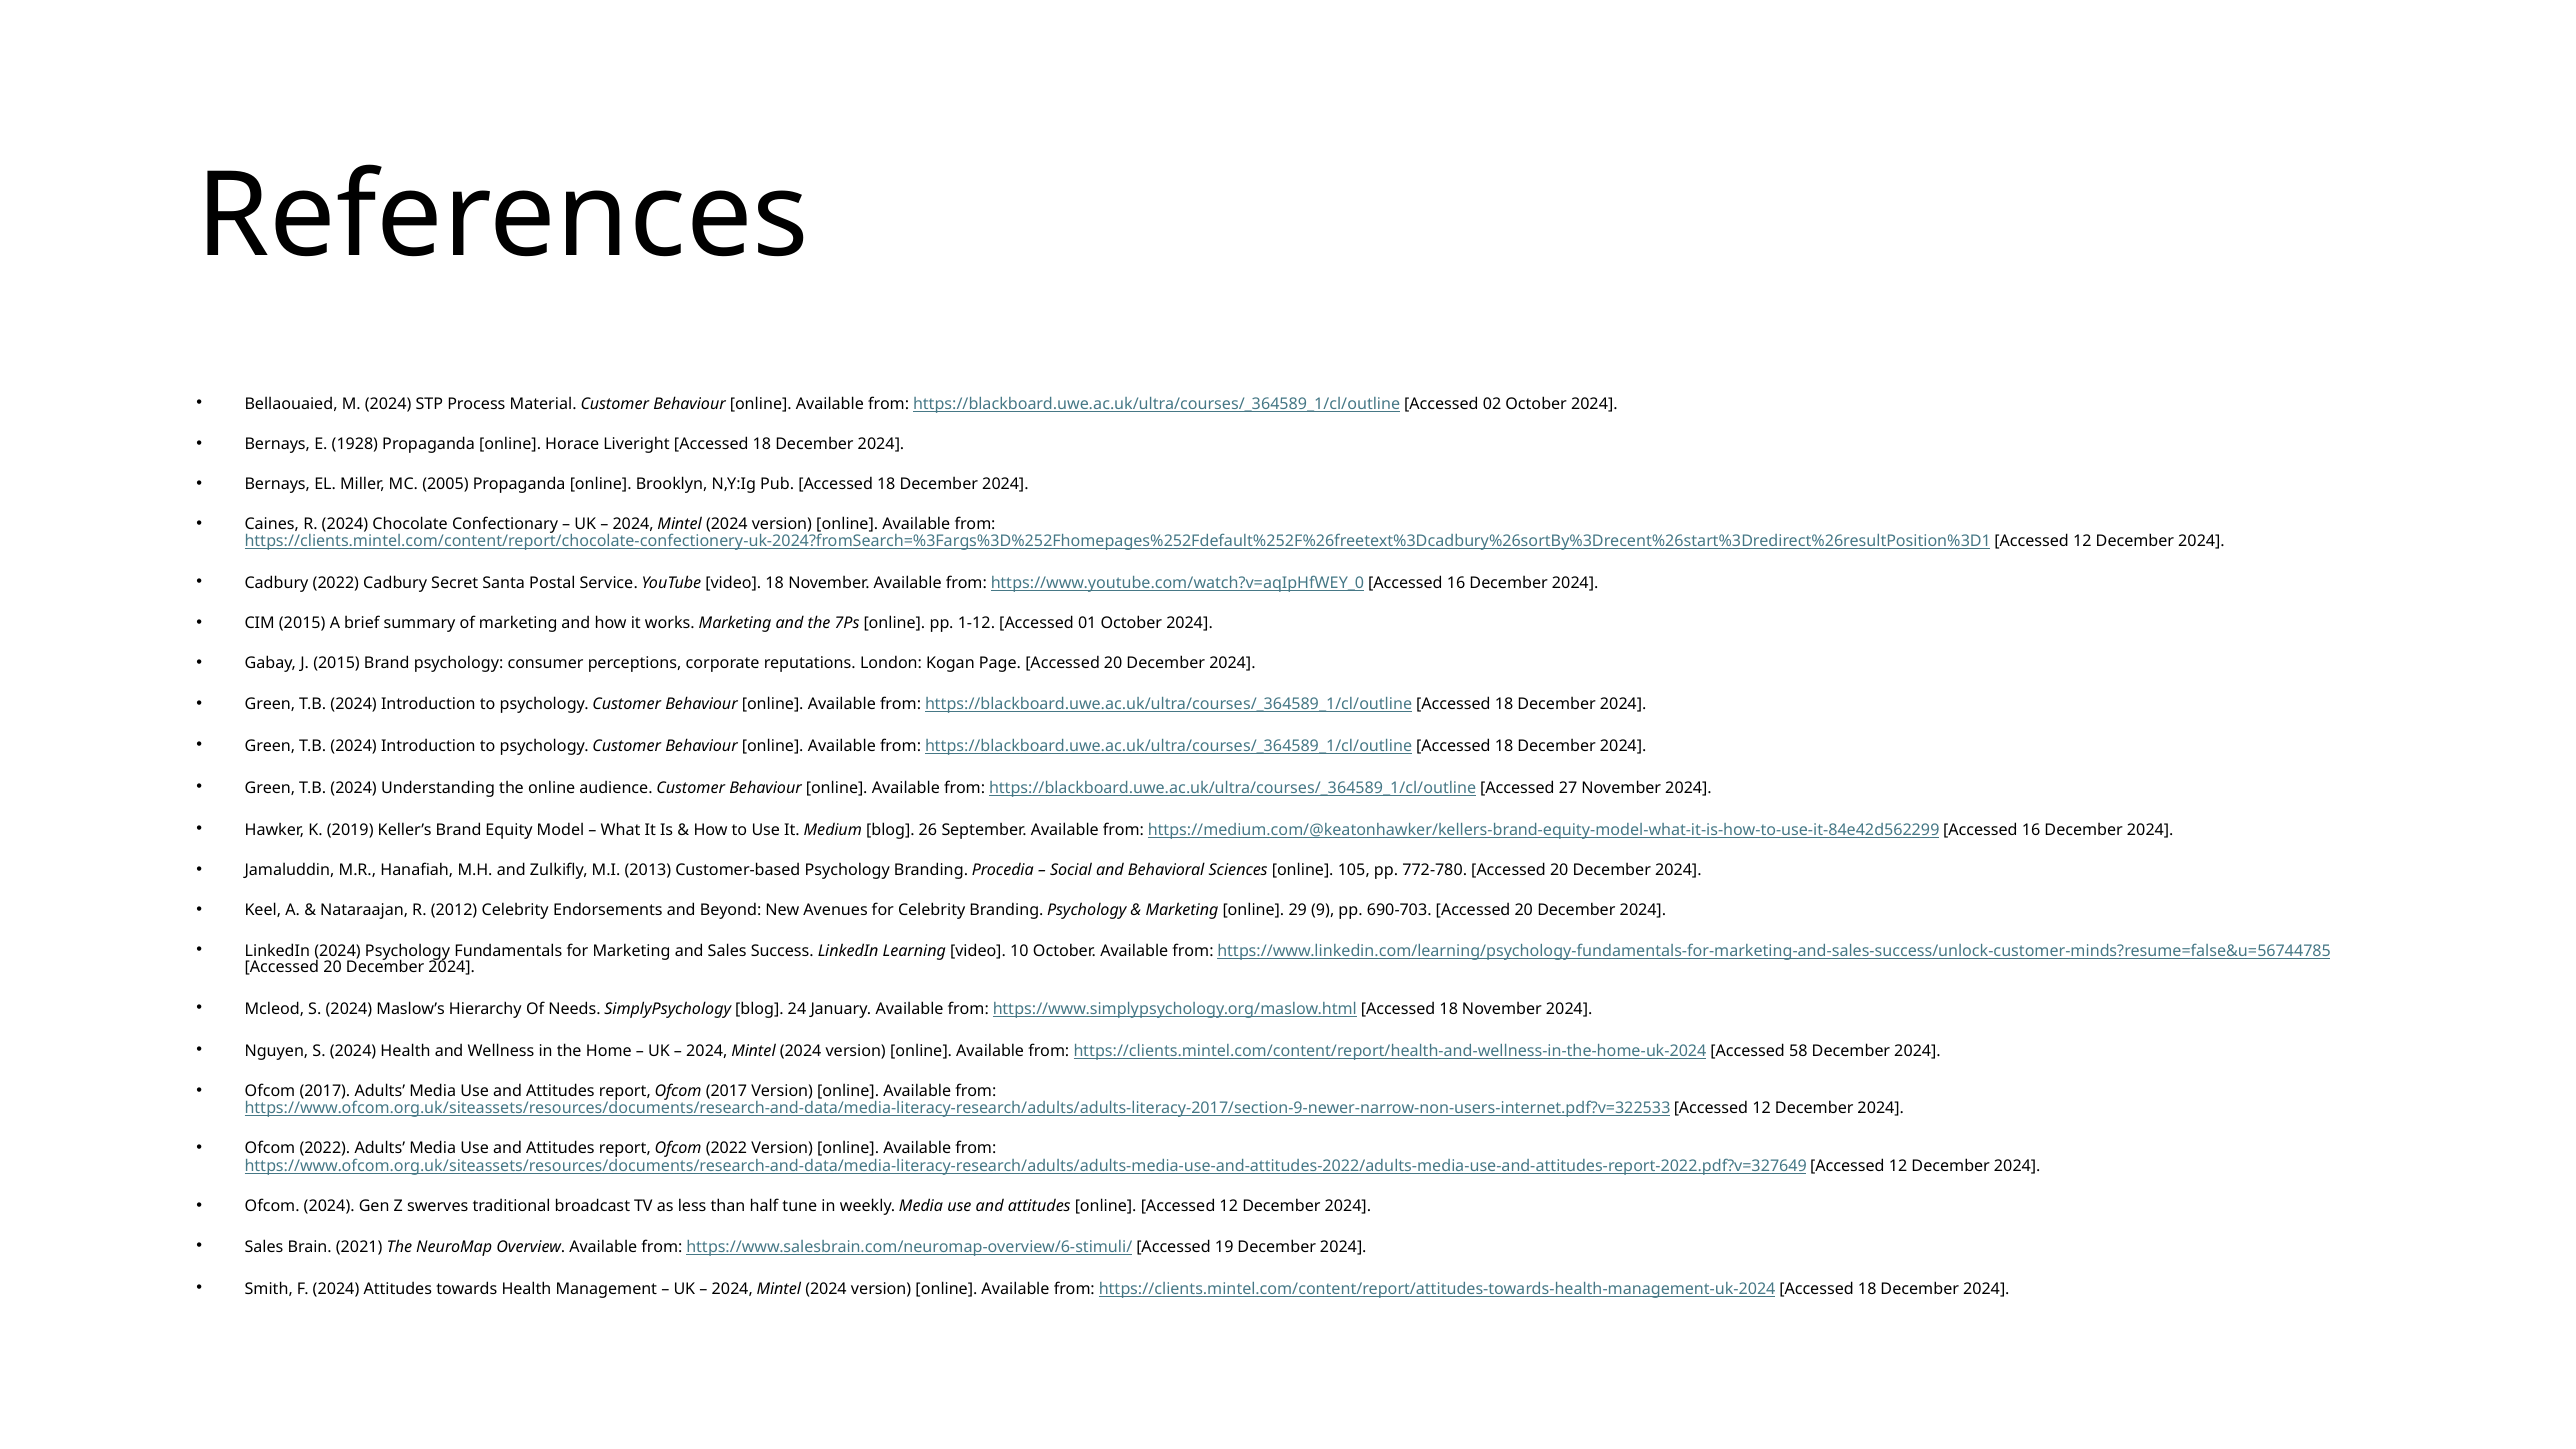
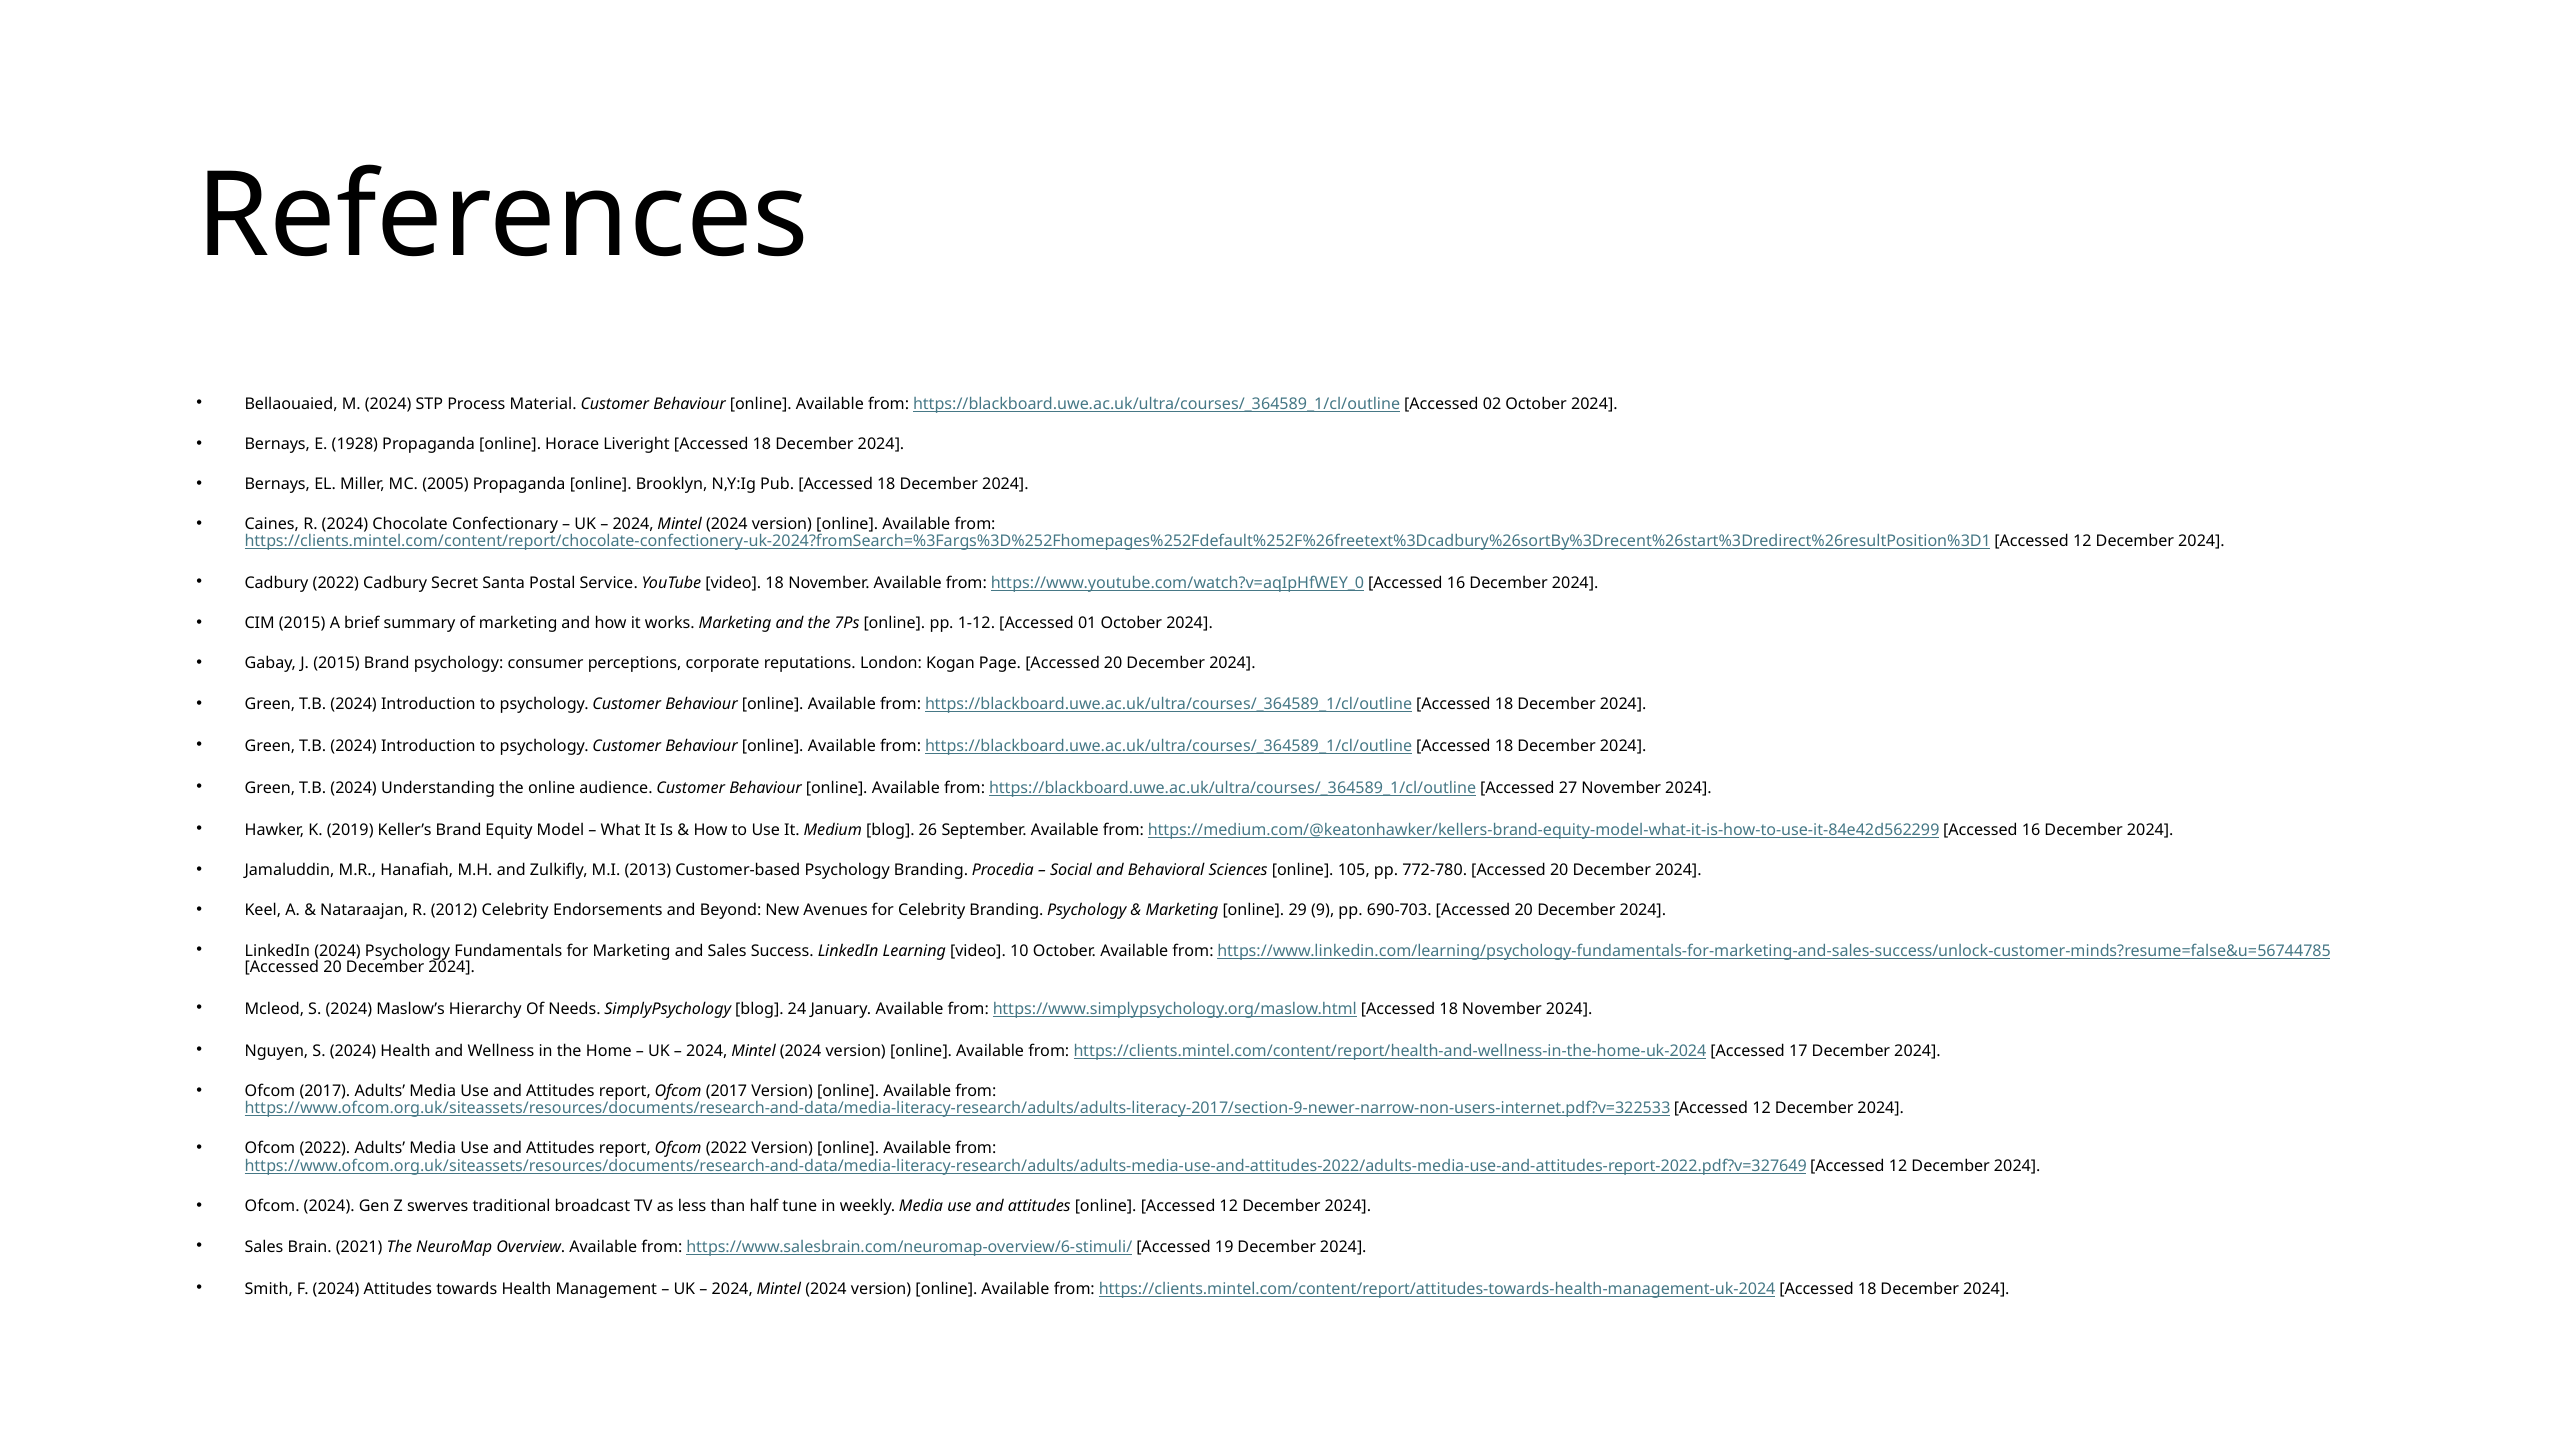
58: 58 -> 17
